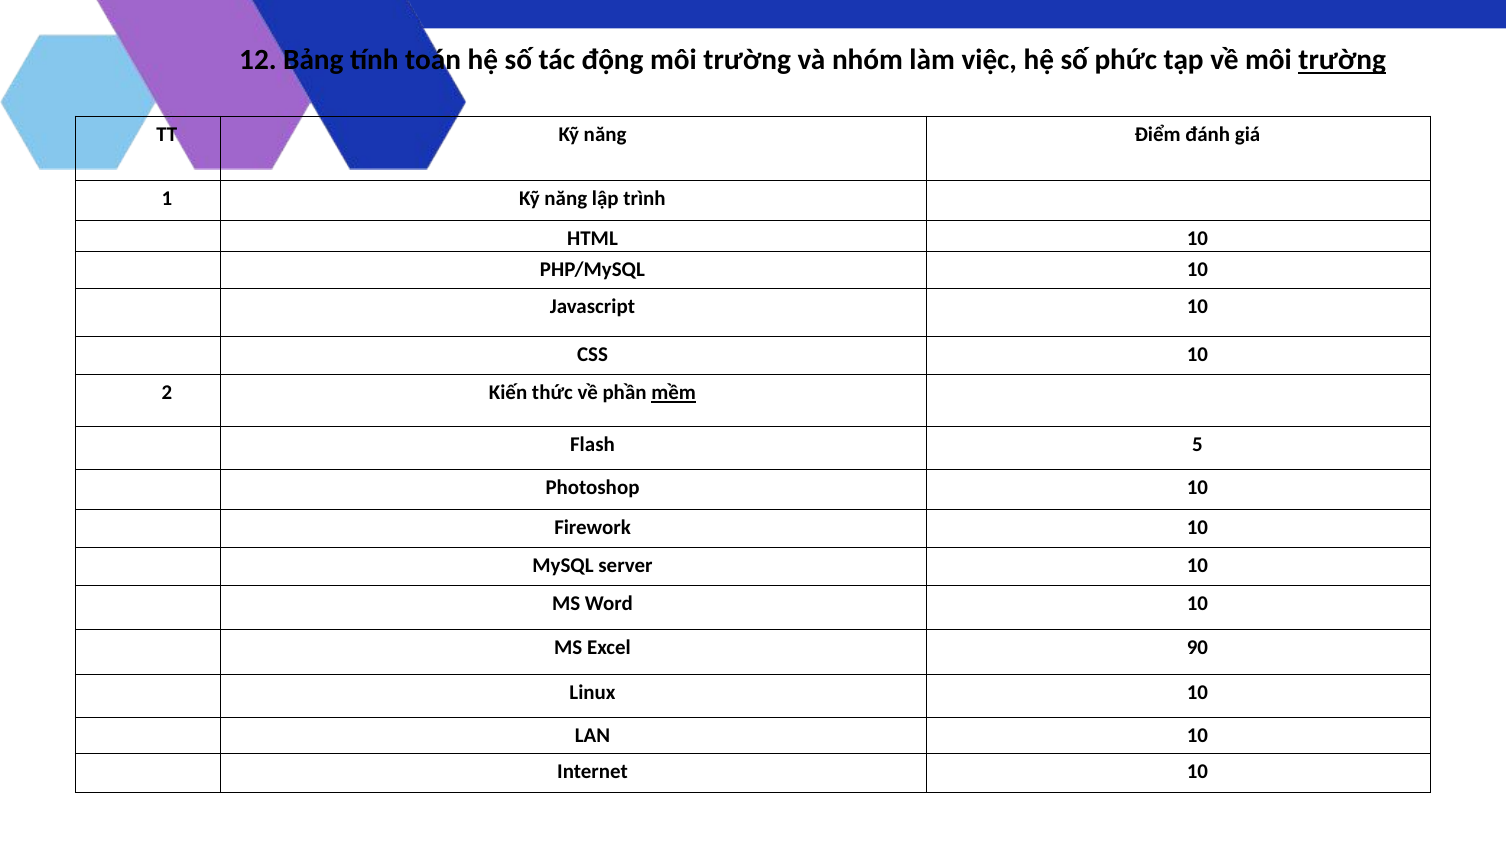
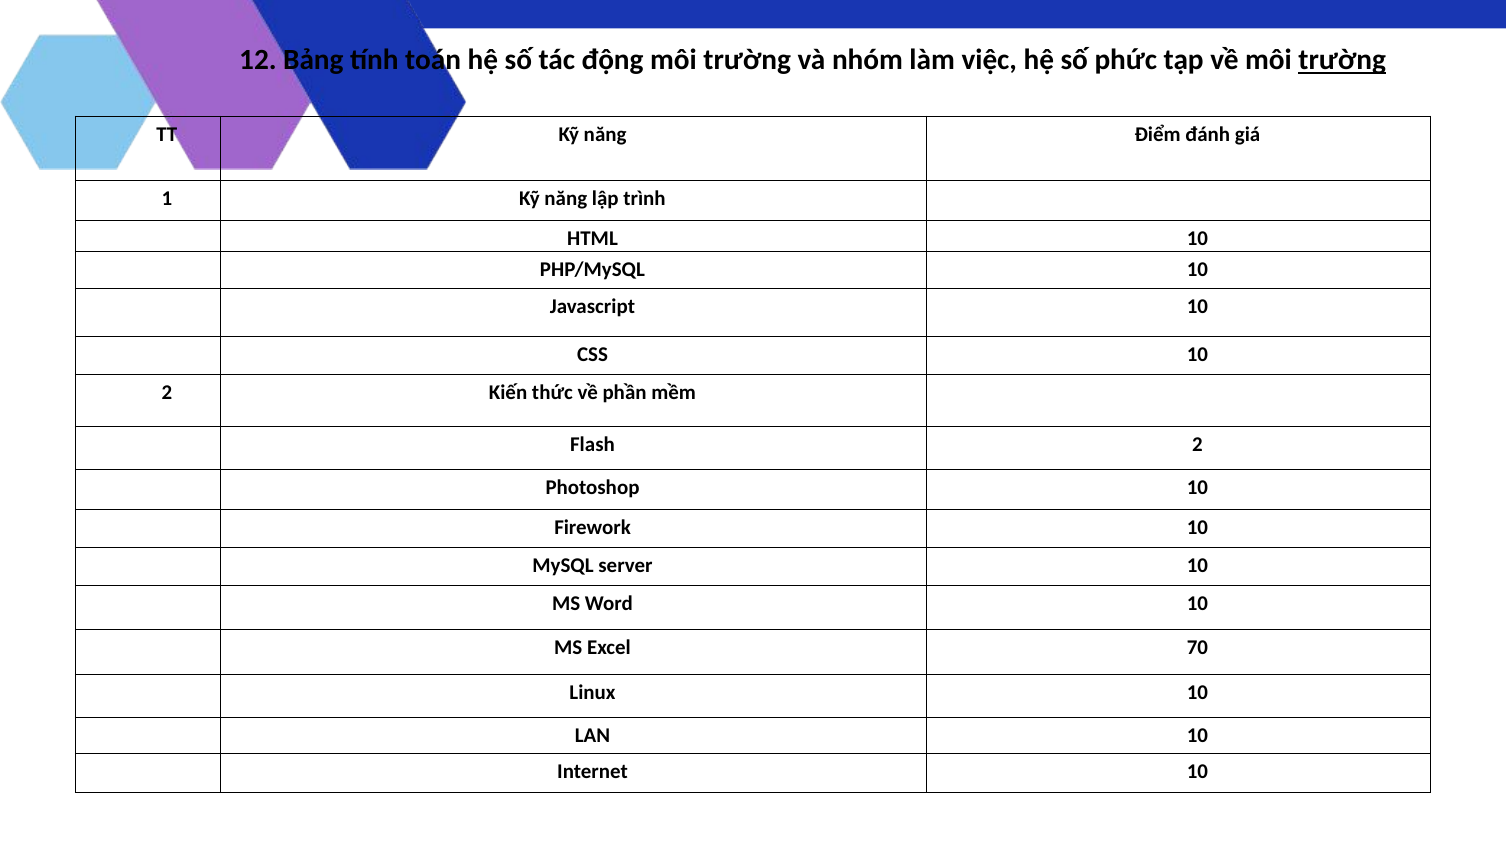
mềm underline: present -> none
Flash 5: 5 -> 2
90: 90 -> 70
